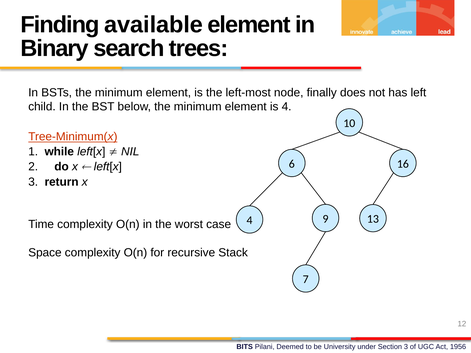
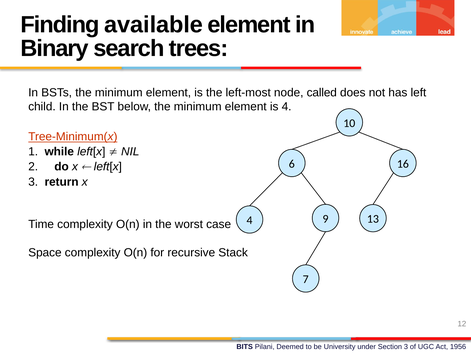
finally: finally -> called
